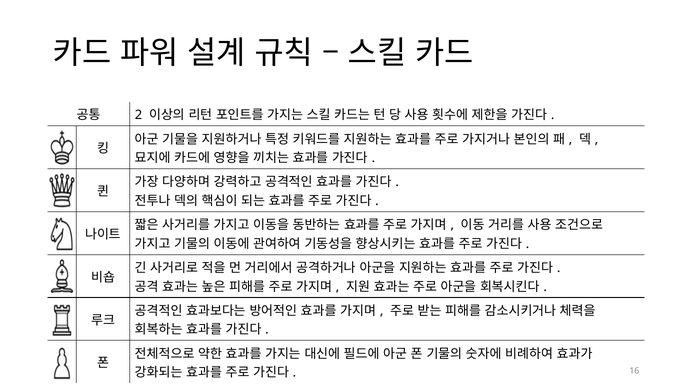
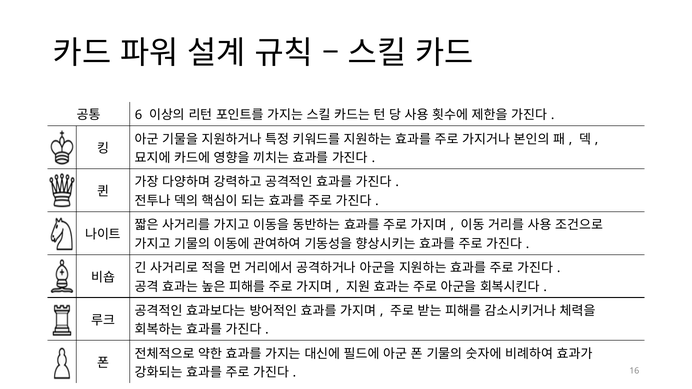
2: 2 -> 6
